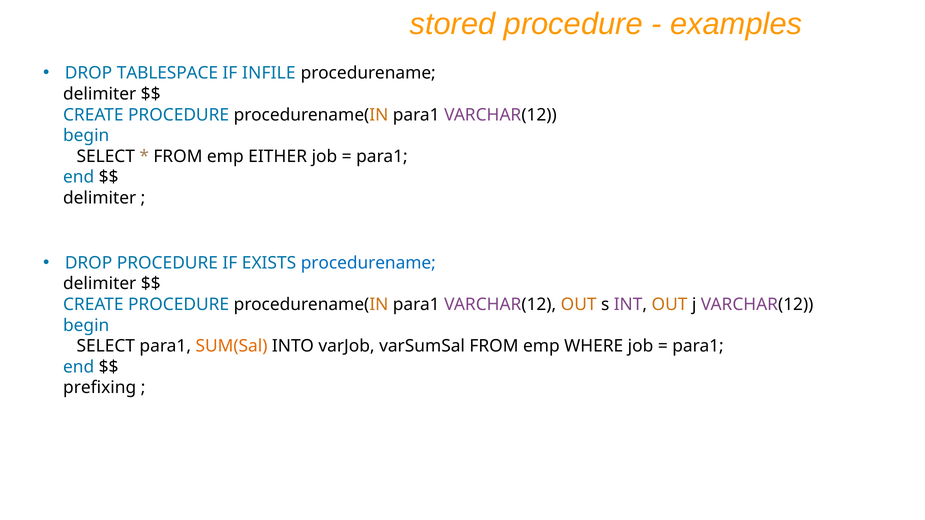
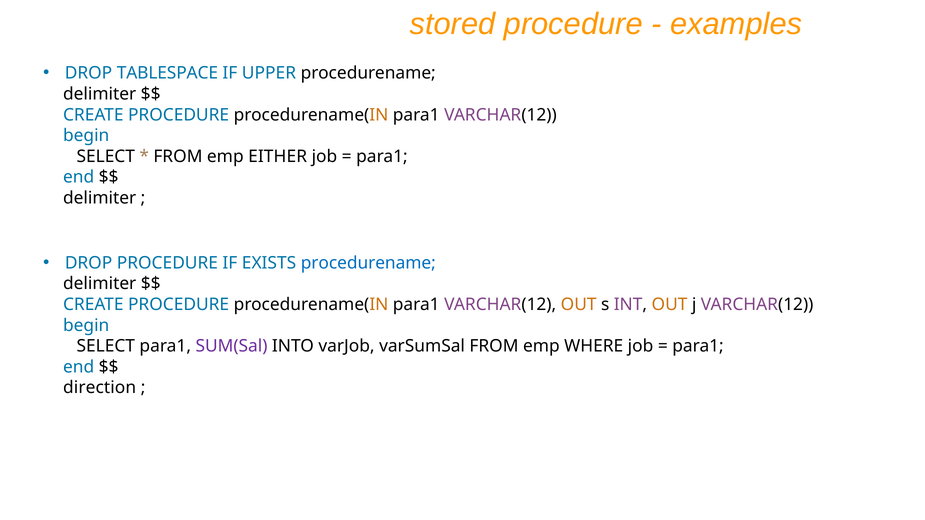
INFILE: INFILE -> UPPER
SUM(Sal colour: orange -> purple
prefixing: prefixing -> direction
